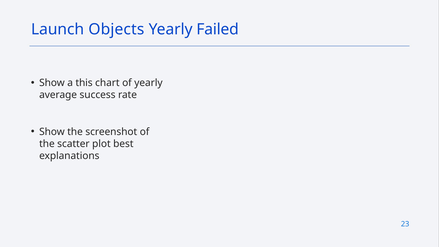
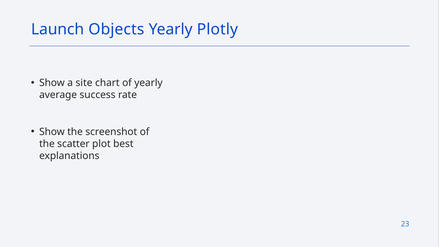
Failed: Failed -> Plotly
this: this -> site
